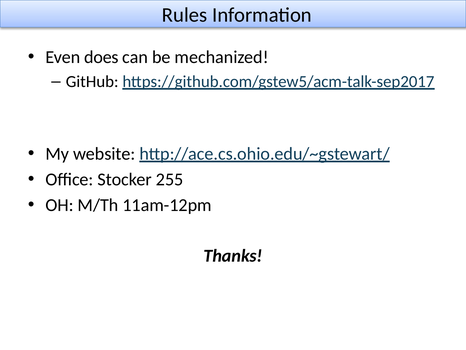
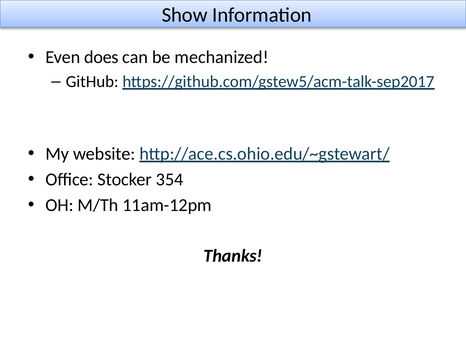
Rules: Rules -> Show
255: 255 -> 354
